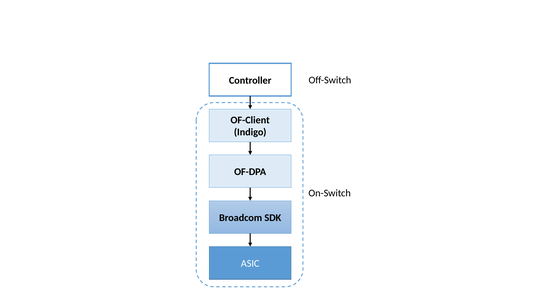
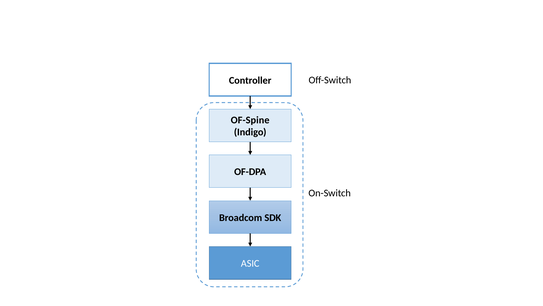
OF-Client: OF-Client -> OF-Spine
